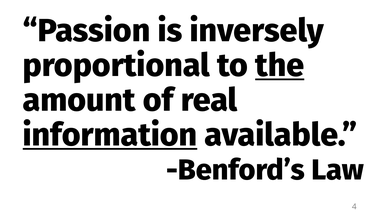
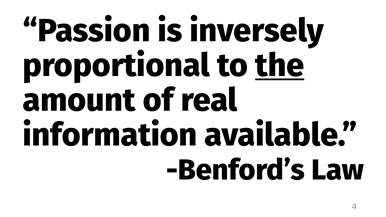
information underline: present -> none
